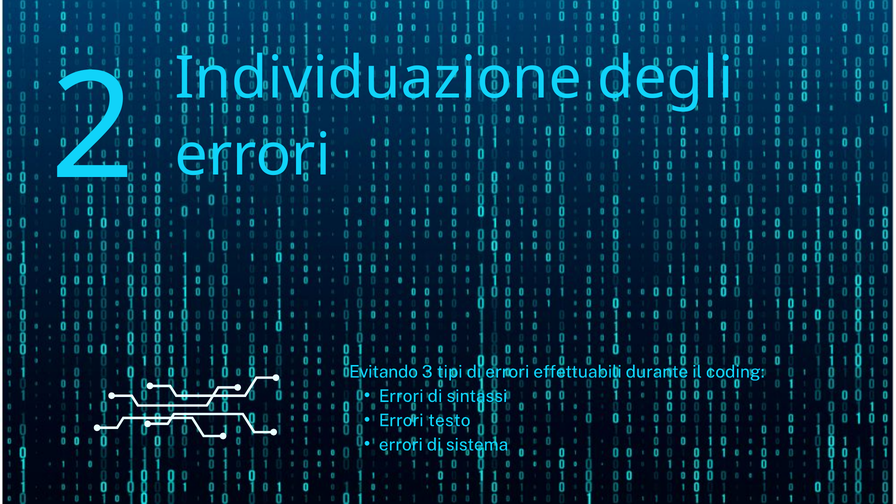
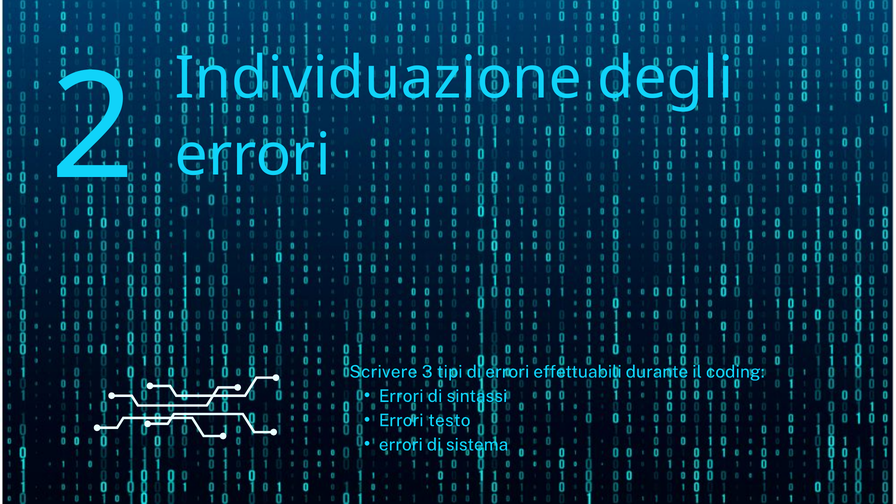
Evitando: Evitando -> Scrivere
